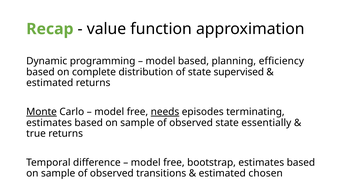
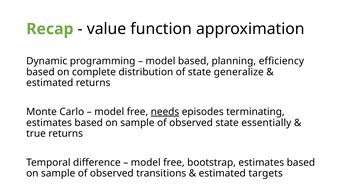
supervised: supervised -> generalize
Monte underline: present -> none
chosen: chosen -> targets
